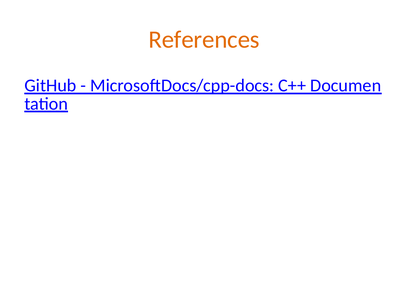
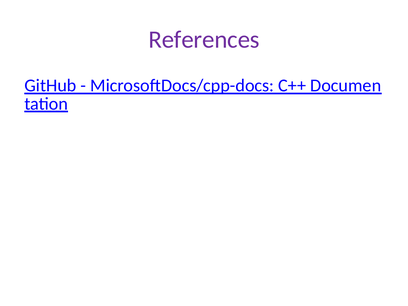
References colour: orange -> purple
